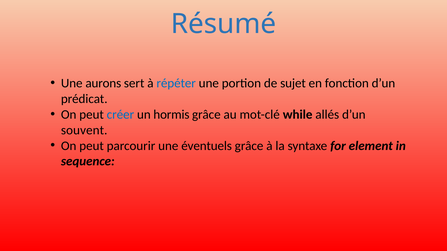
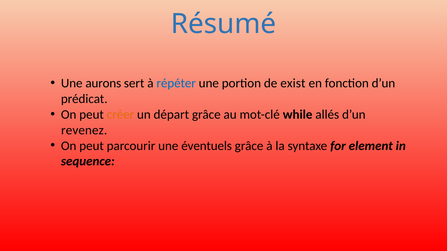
sujet: sujet -> exist
créer colour: blue -> orange
hormis: hormis -> départ
souvent: souvent -> revenez
